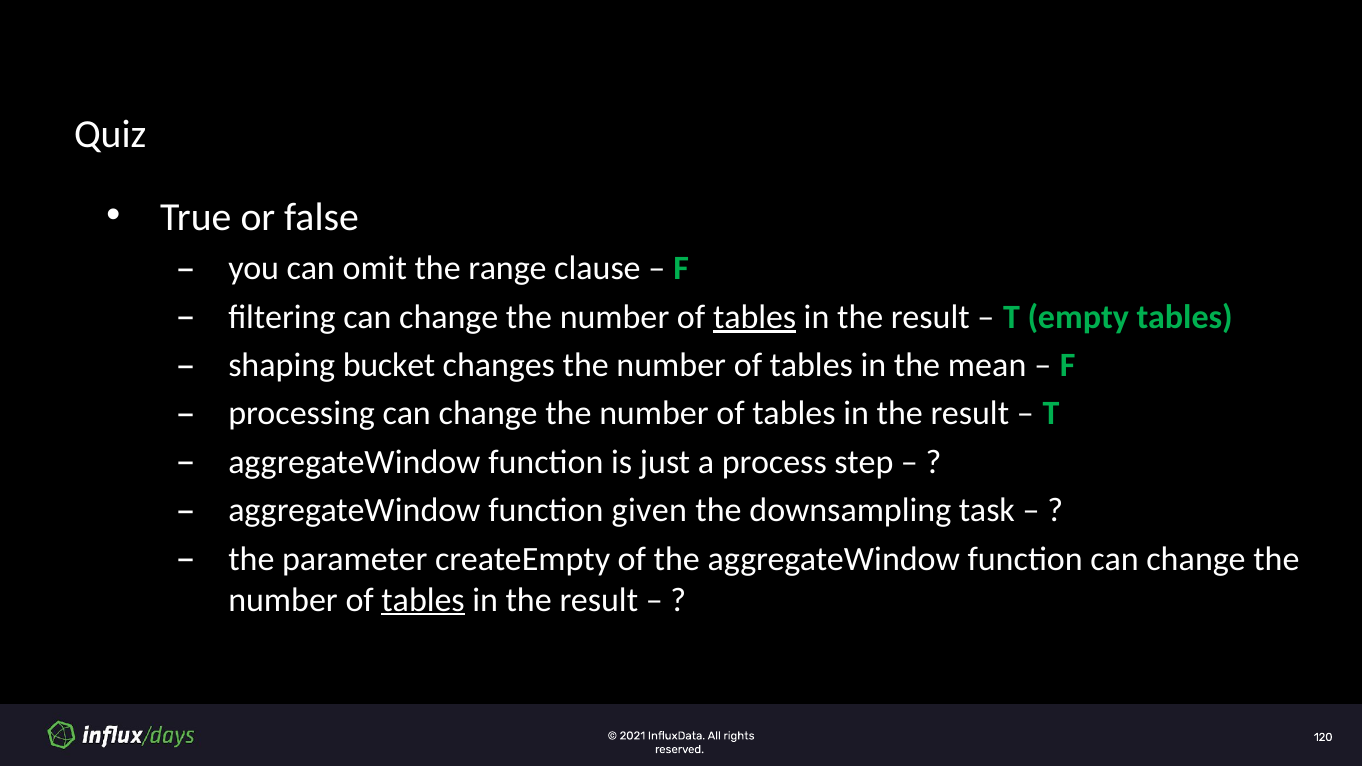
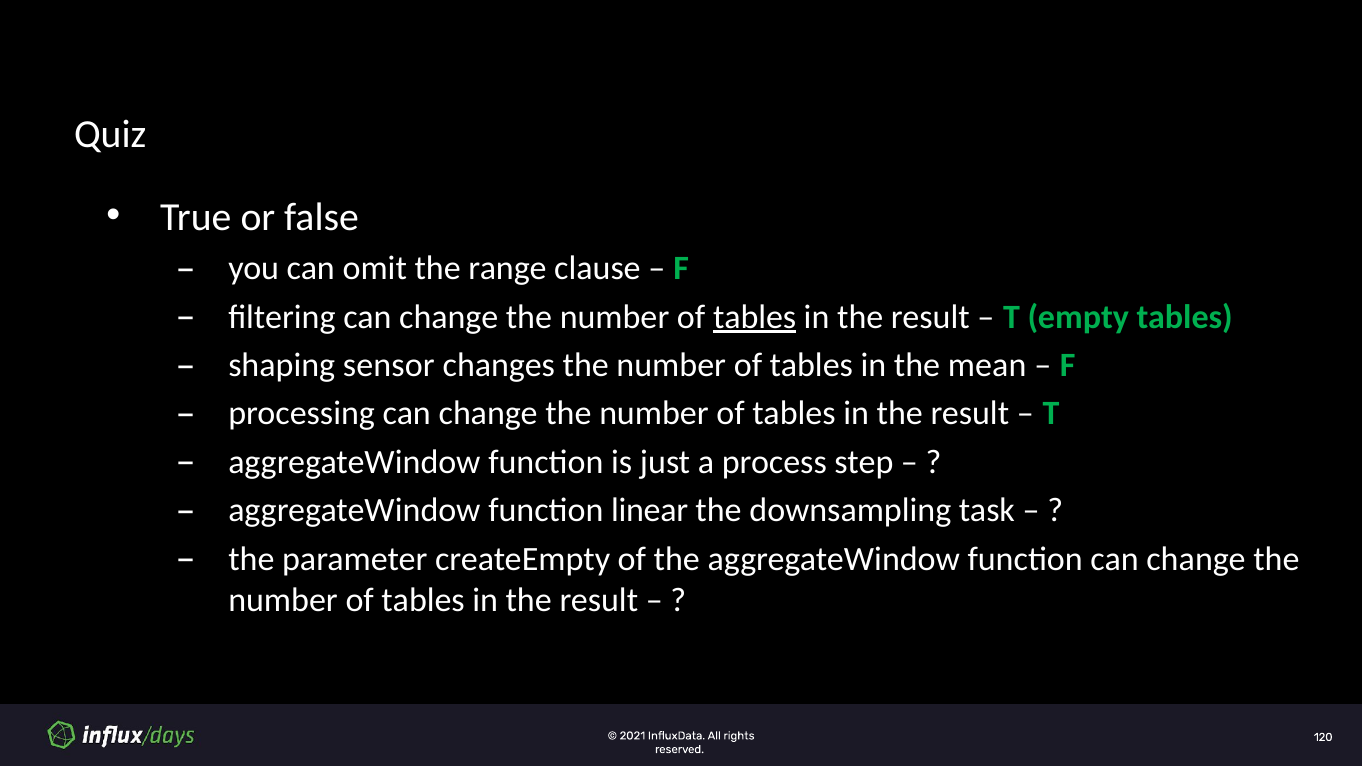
bucket: bucket -> sensor
given: given -> linear
tables at (423, 600) underline: present -> none
